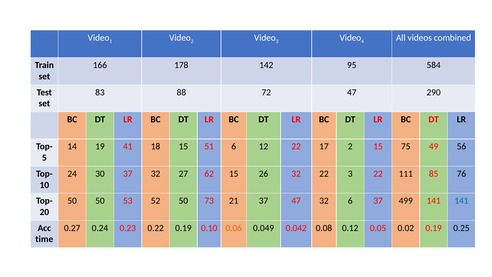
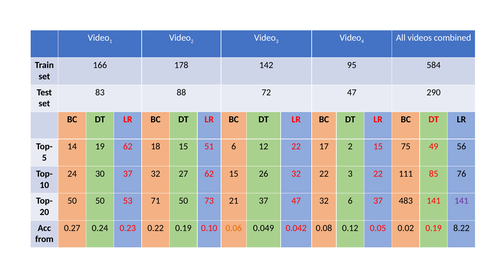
19 41: 41 -> 62
52: 52 -> 71
499: 499 -> 483
141 at (461, 201) colour: blue -> purple
0.25: 0.25 -> 8.22
time: time -> from
